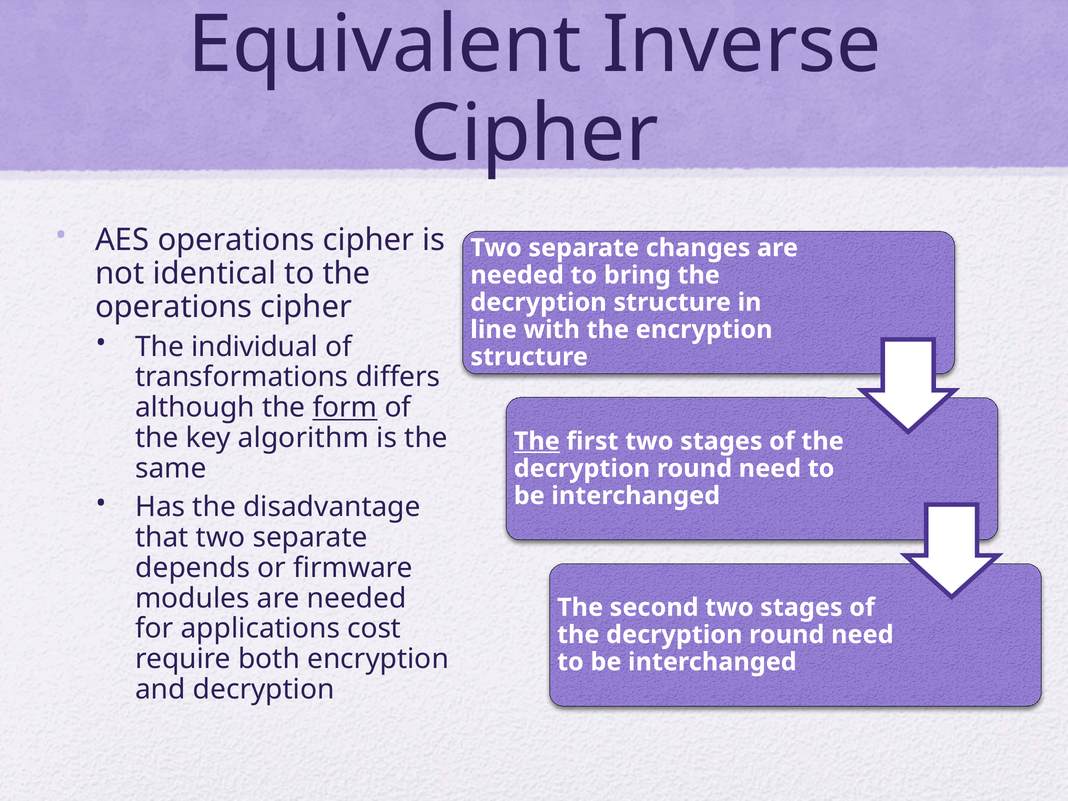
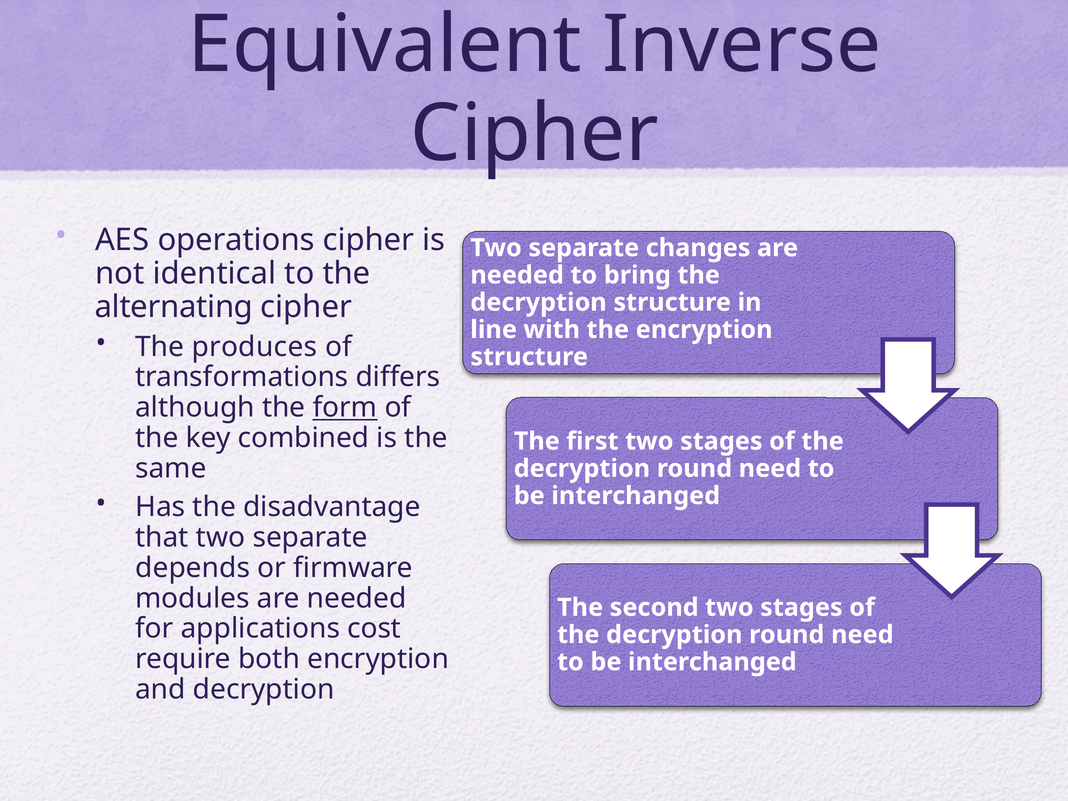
operations at (174, 307): operations -> alternating
individual: individual -> produces
algorithm: algorithm -> combined
The at (537, 441) underline: present -> none
